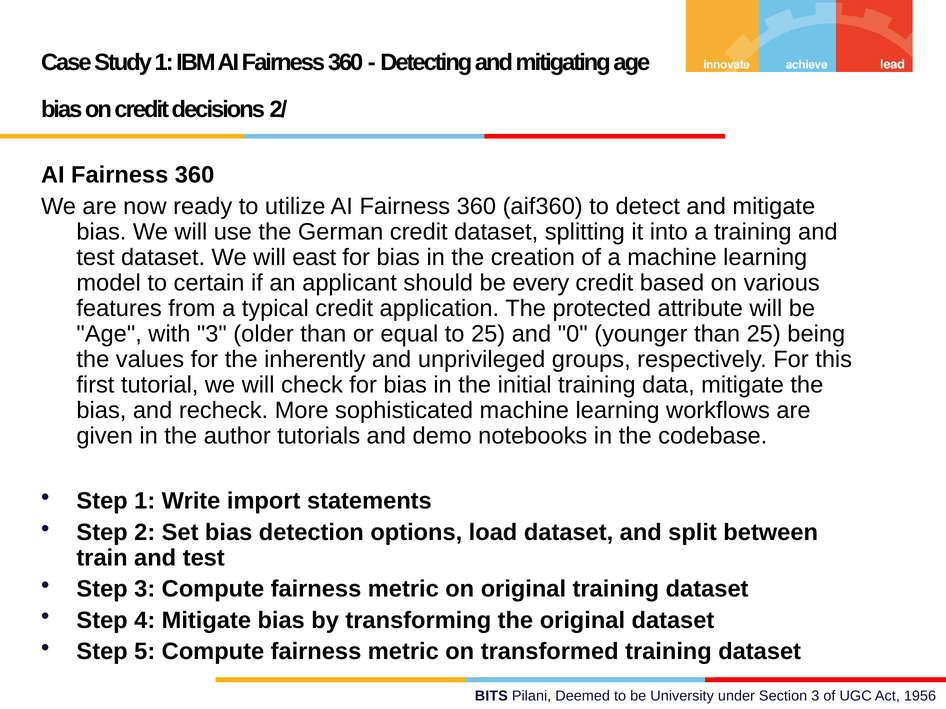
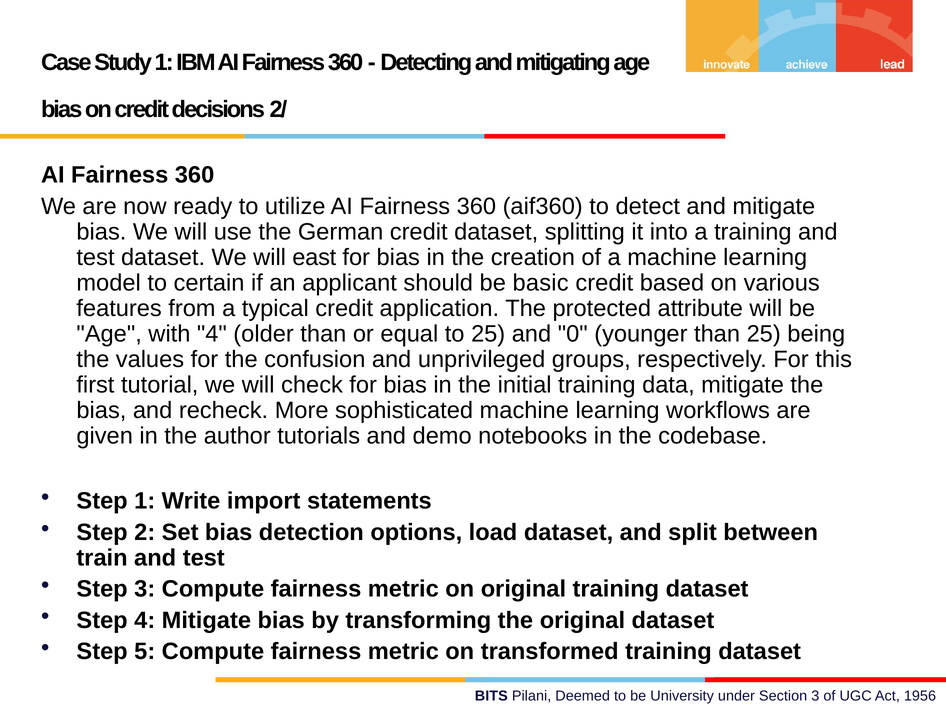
every: every -> basic
with 3: 3 -> 4
inherently: inherently -> confusion
